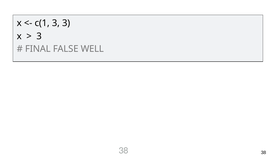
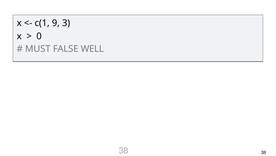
c(1 3: 3 -> 9
3 at (39, 36): 3 -> 0
FINAL: FINAL -> MUST
